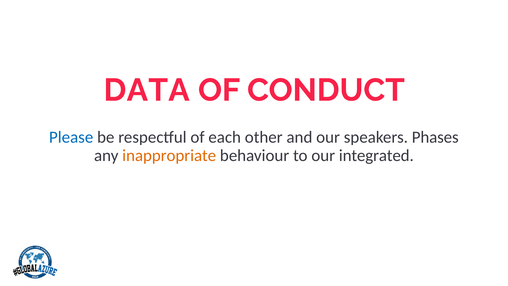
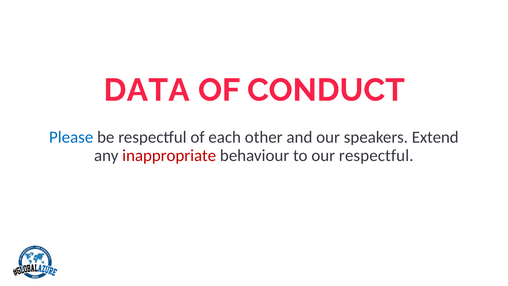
Phases: Phases -> Extend
inappropriate colour: orange -> red
our integrated: integrated -> respectful
